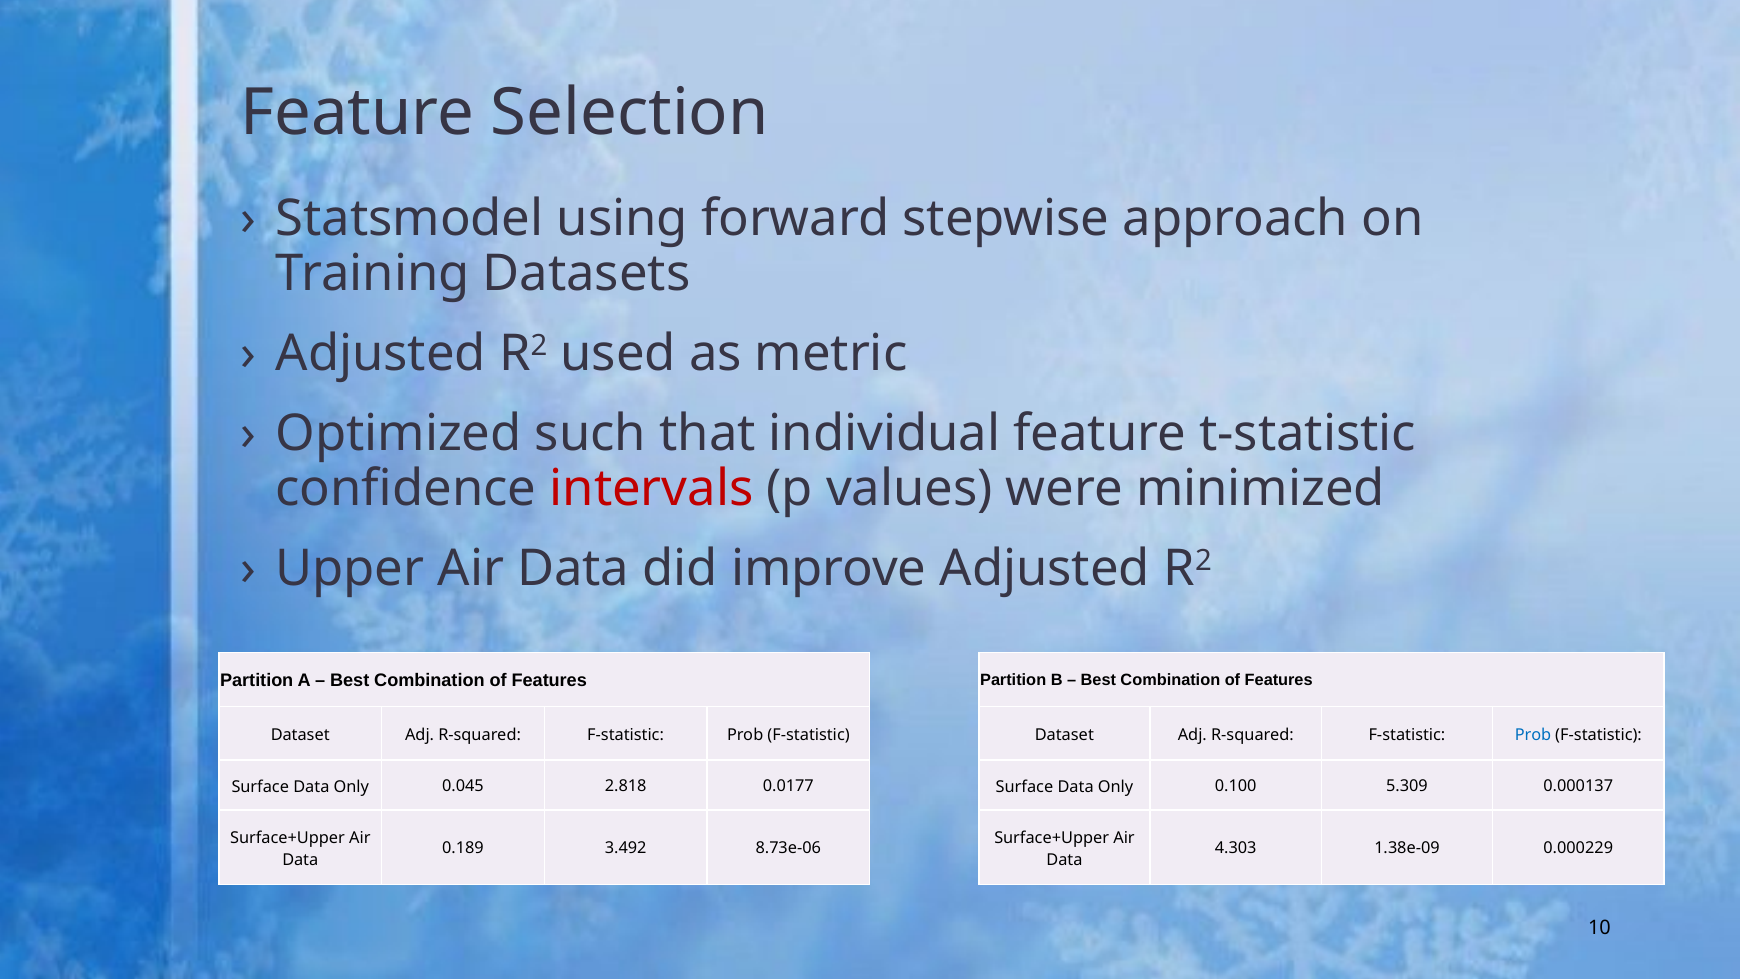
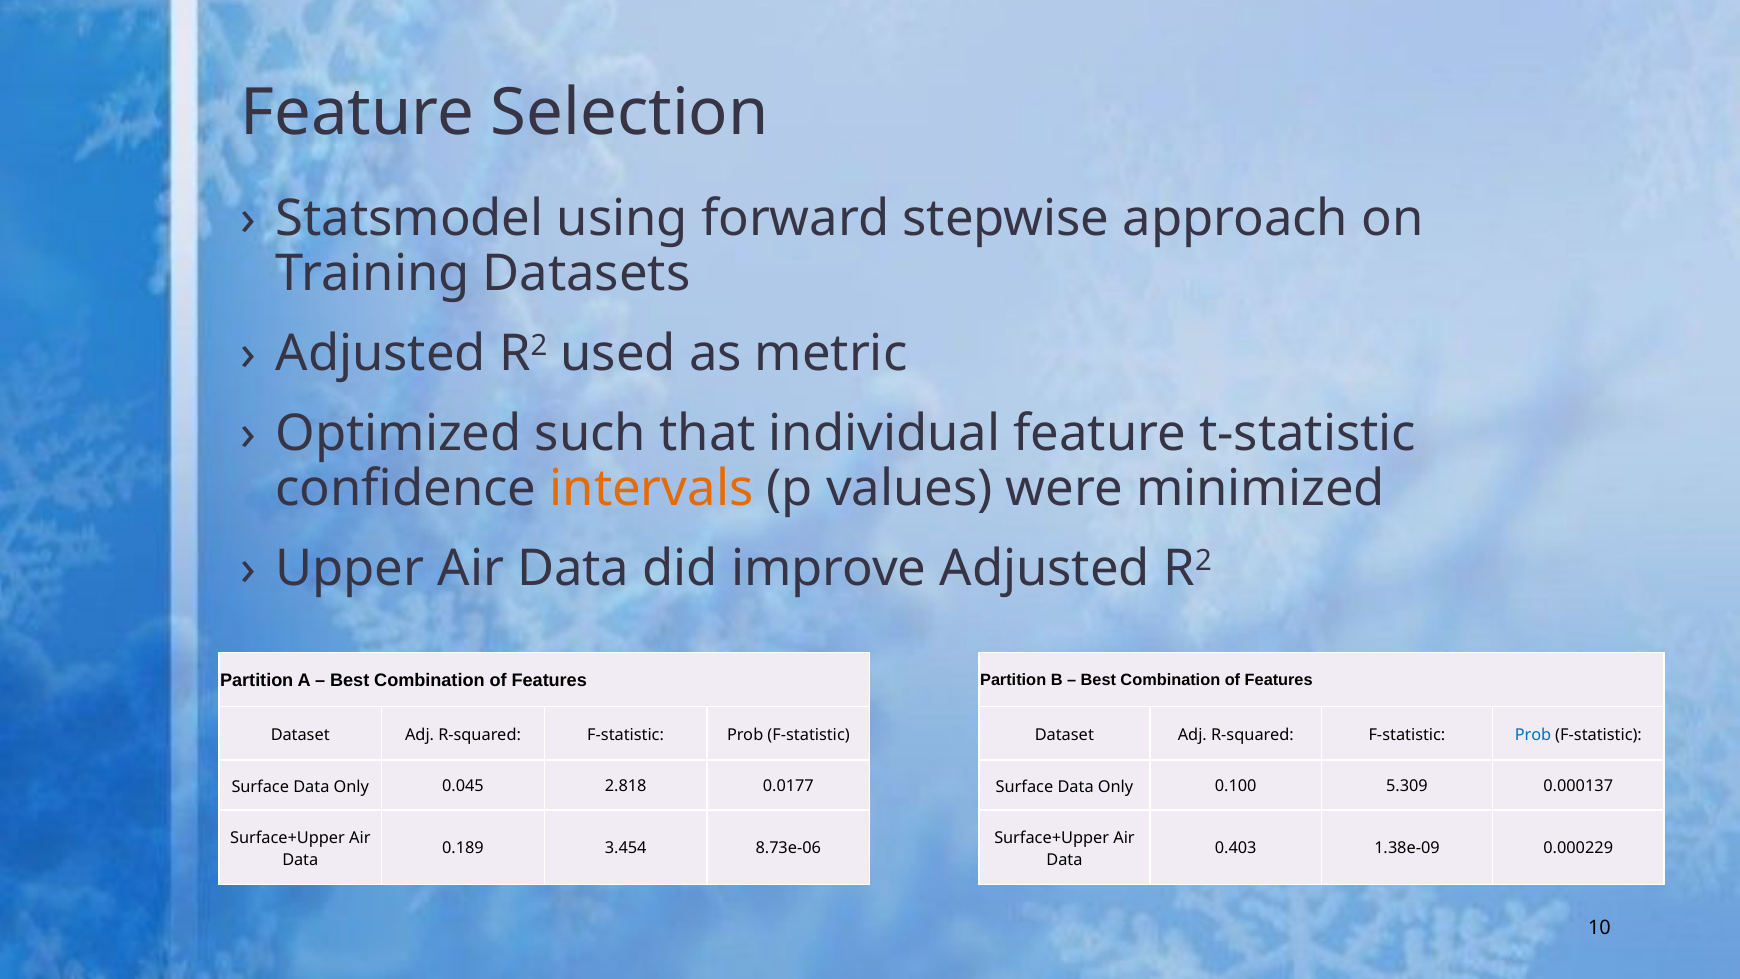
intervals colour: red -> orange
3.492: 3.492 -> 3.454
4.303: 4.303 -> 0.403
